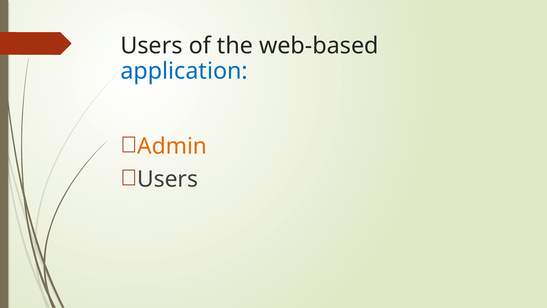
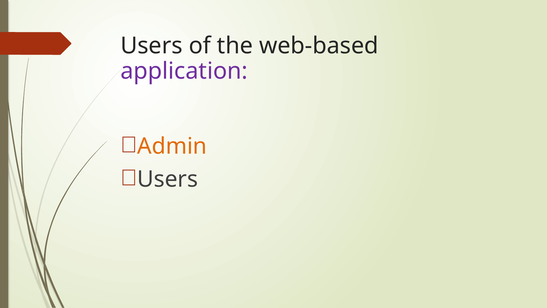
application colour: blue -> purple
